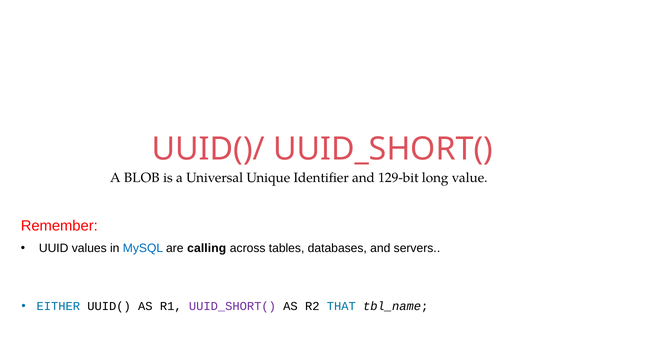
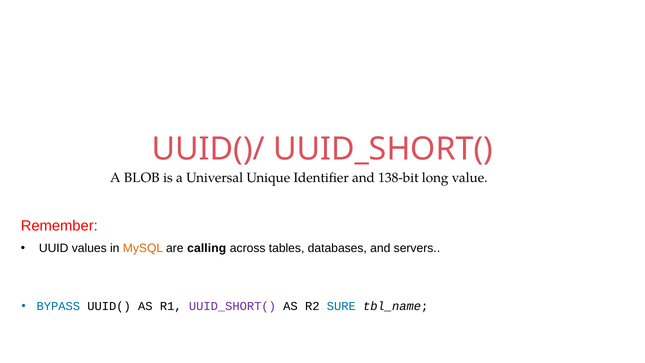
129-bit: 129-bit -> 138-bit
MySQL colour: blue -> orange
EITHER: EITHER -> BYPASS
THAT: THAT -> SURE
